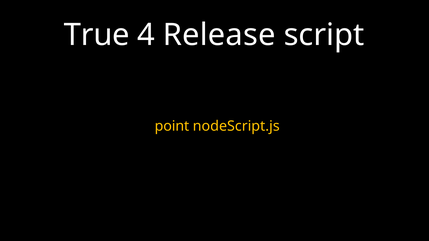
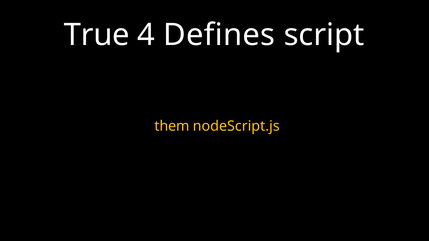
Release: Release -> Defines
point: point -> them
